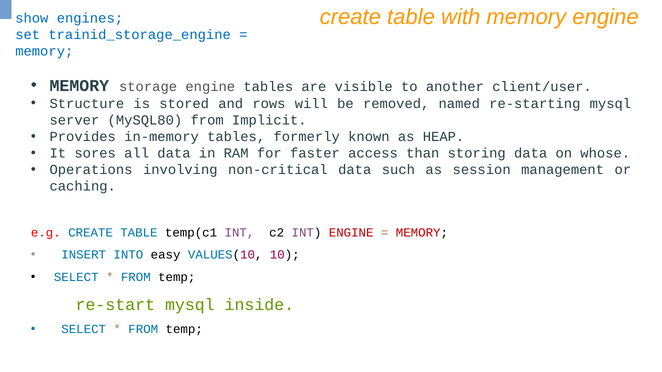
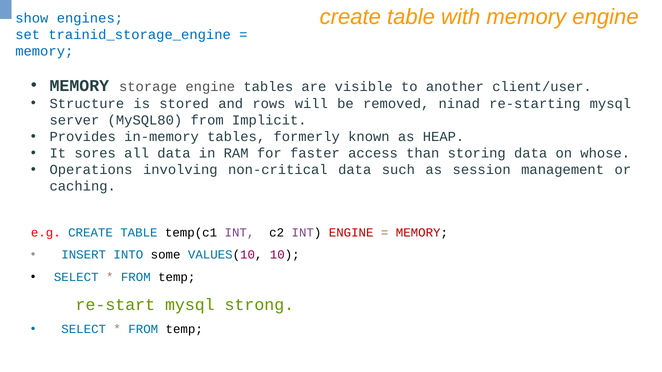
named: named -> ninad
easy: easy -> some
inside: inside -> strong
